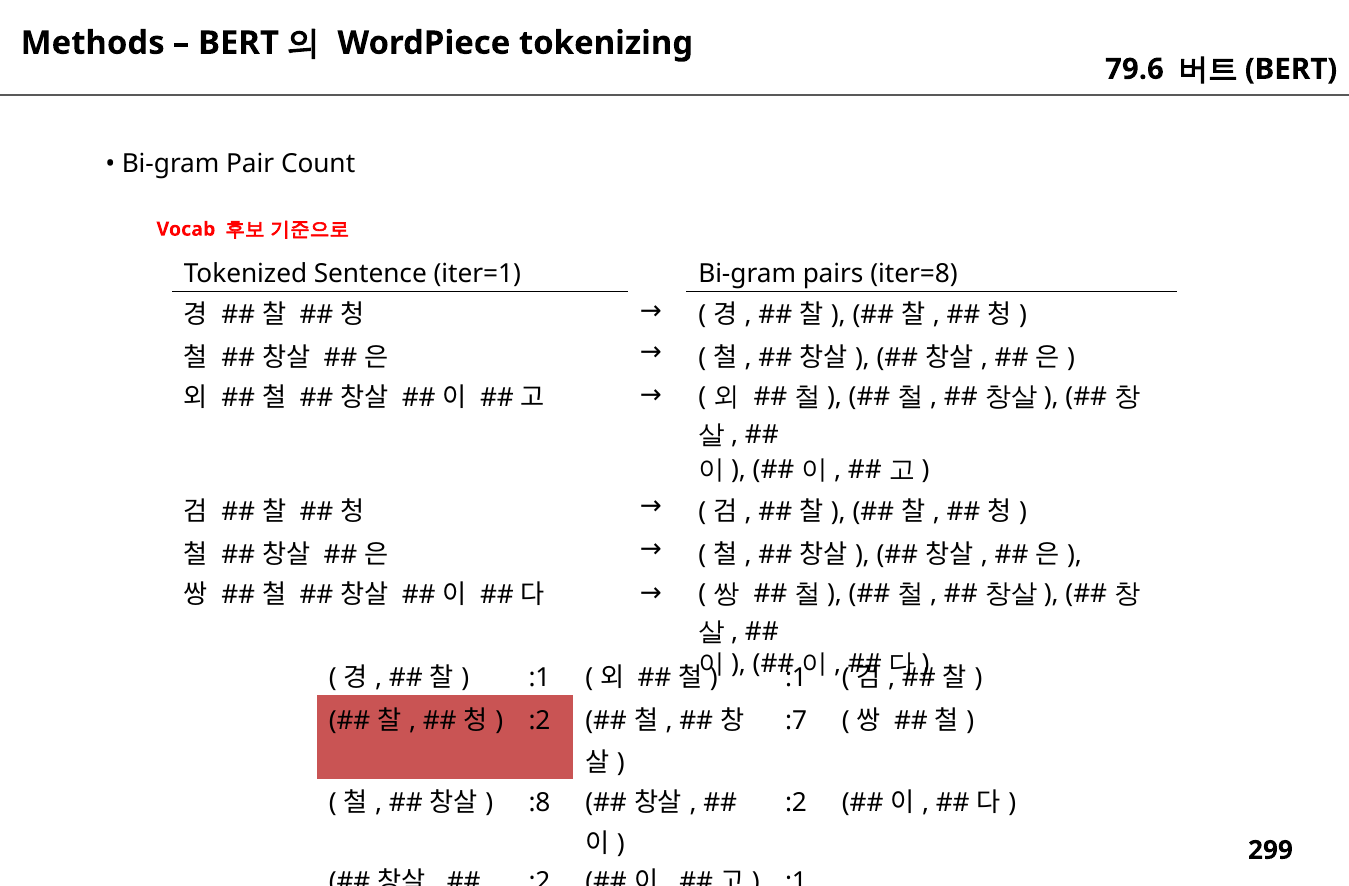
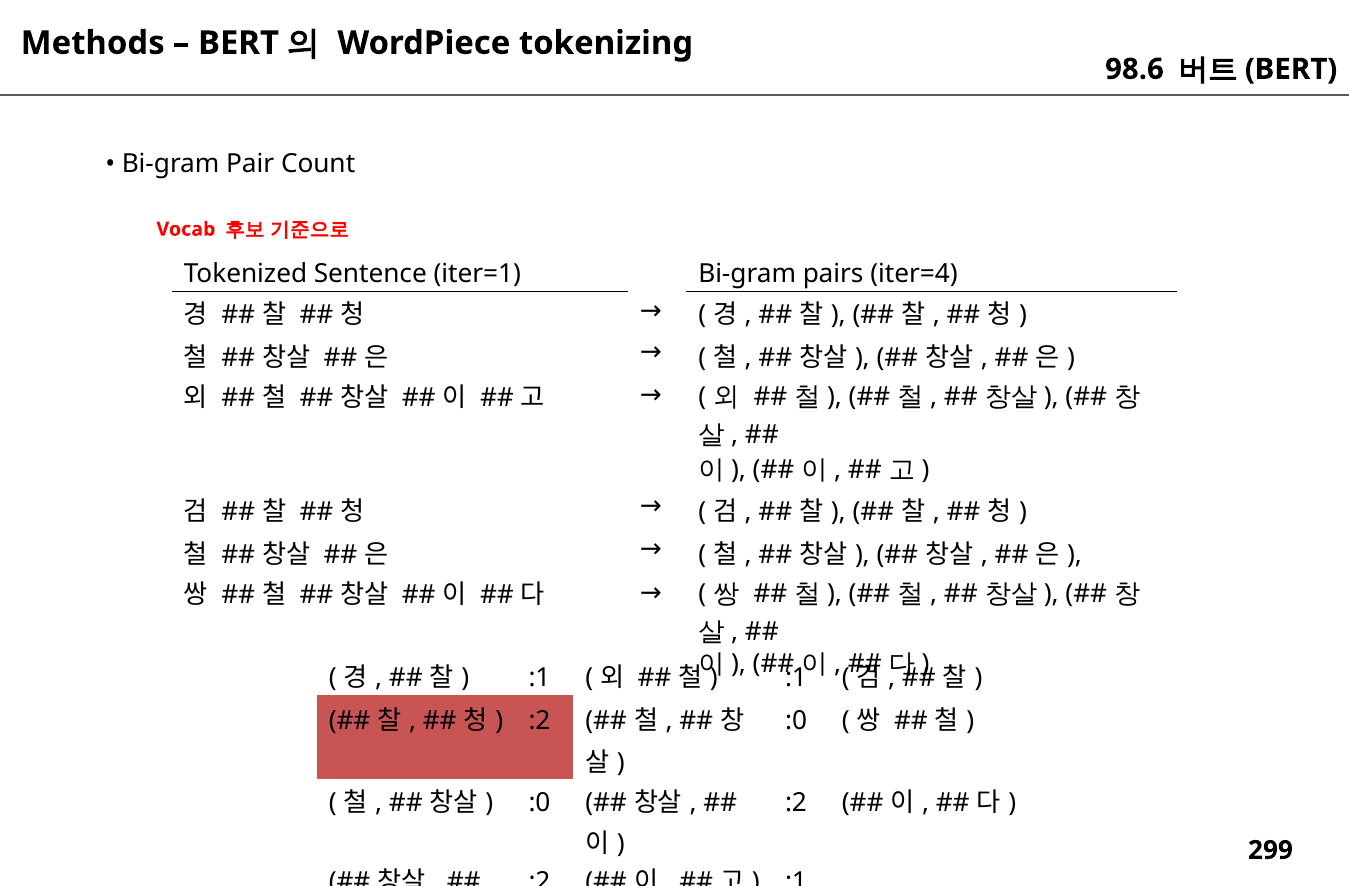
79.6: 79.6 -> 98.6
iter=8: iter=8 -> iter=4
:7 at (796, 721): :7 -> :0
:8 at (539, 803): :8 -> :0
